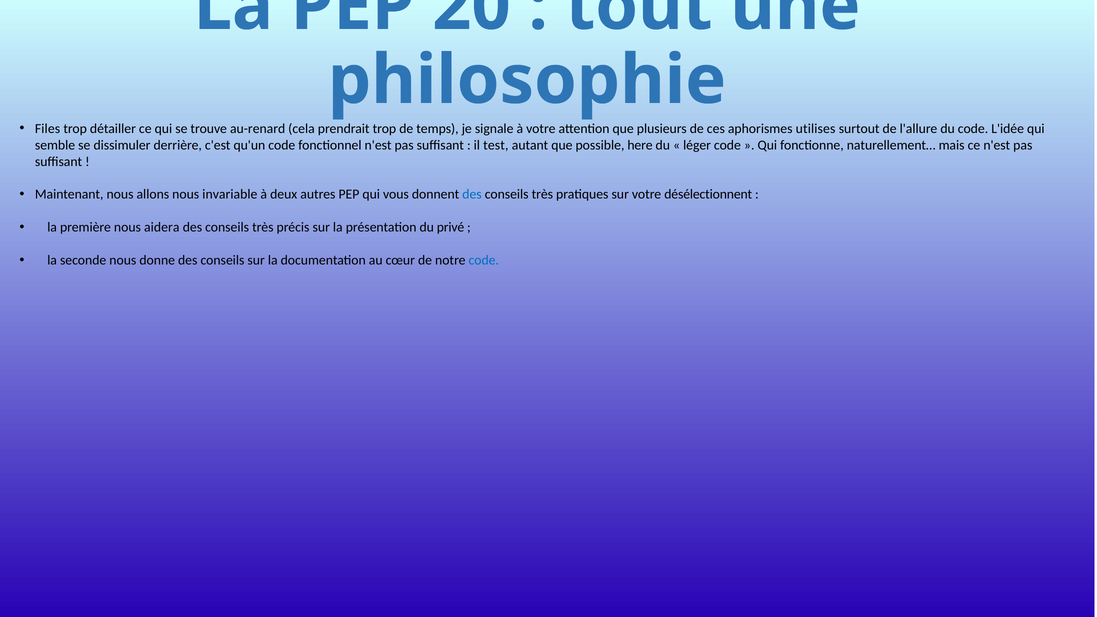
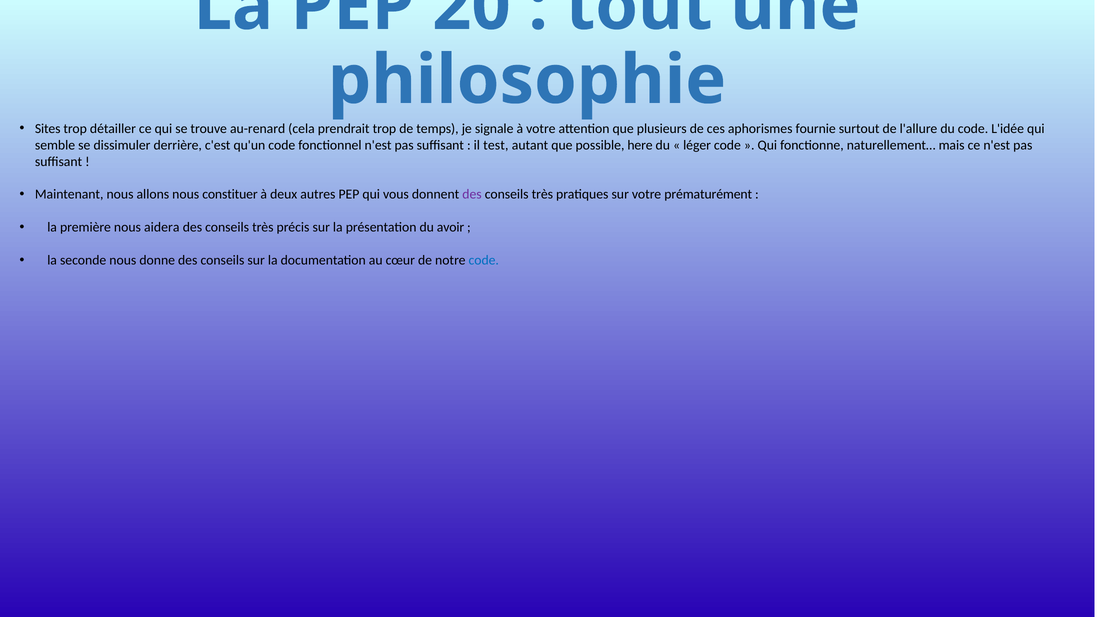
Files: Files -> Sites
utilises: utilises -> fournie
invariable: invariable -> constituer
des at (472, 194) colour: blue -> purple
désélectionnent: désélectionnent -> prématurément
privé: privé -> avoir
